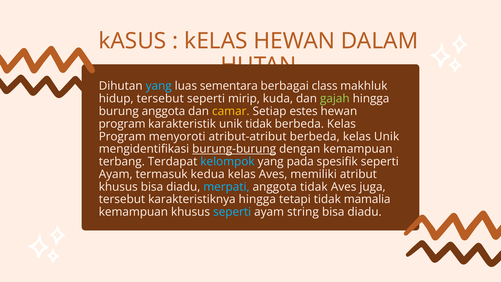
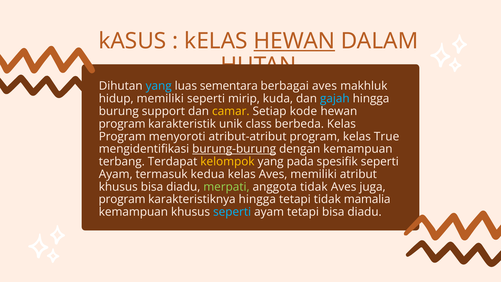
HEWAN at (294, 41) underline: none -> present
berbagai class: class -> aves
hidup tersebut: tersebut -> memiliki
gajah colour: light green -> light blue
burung anggota: anggota -> support
estes: estes -> kode
unik tidak: tidak -> class
atribut-atribut berbeda: berbeda -> program
kelas Unik: Unik -> True
kelompok colour: light blue -> yellow
merpati colour: light blue -> light green
tersebut at (122, 199): tersebut -> program
ayam string: string -> tetapi
